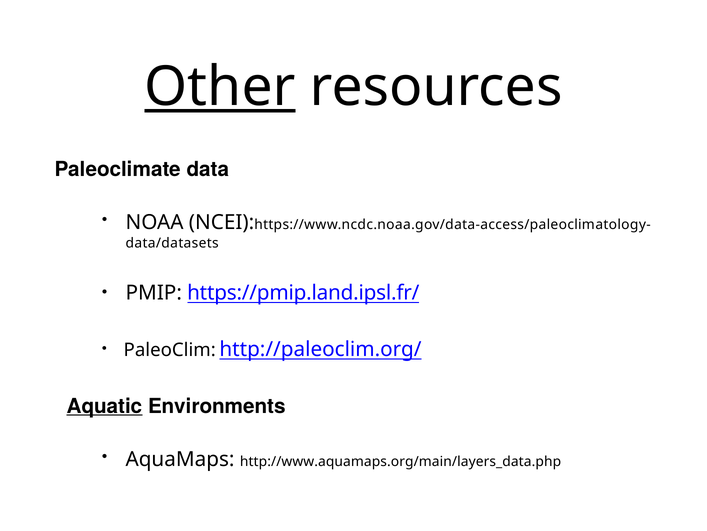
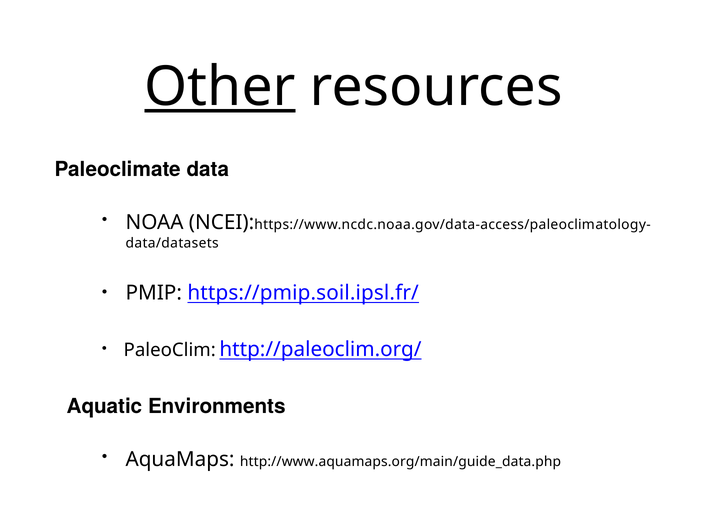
https://pmip.land.ipsl.fr/: https://pmip.land.ipsl.fr/ -> https://pmip.soil.ipsl.fr/
Aquatic underline: present -> none
http://www.aquamaps.org/main/layers_data.php: http://www.aquamaps.org/main/layers_data.php -> http://www.aquamaps.org/main/guide_data.php
